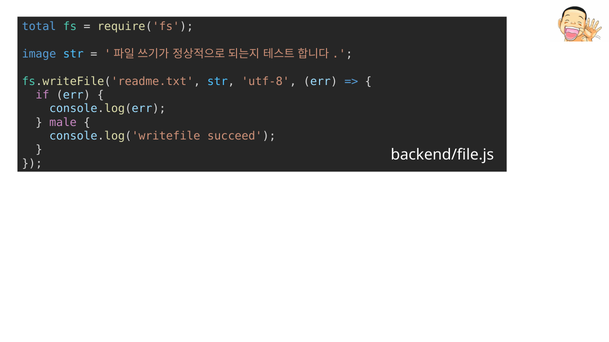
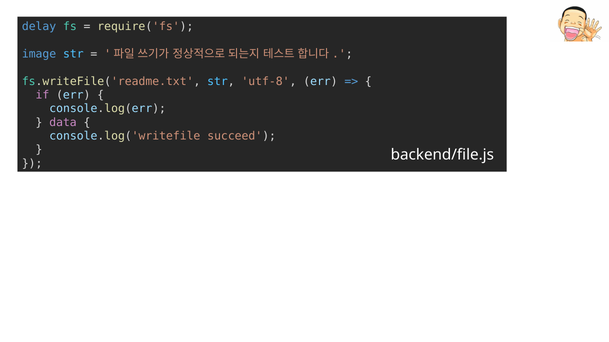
total: total -> delay
male: male -> data
